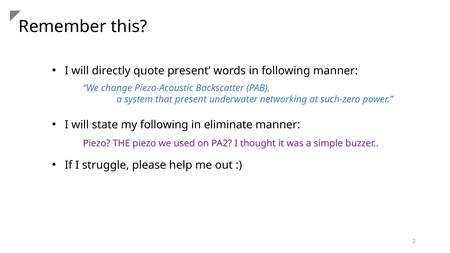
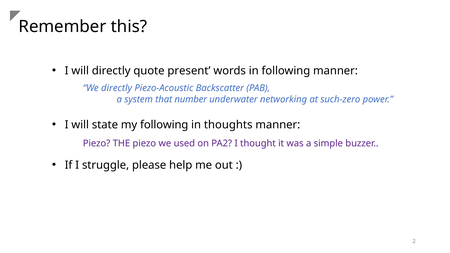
We change: change -> directly
that present: present -> number
eliminate: eliminate -> thoughts
